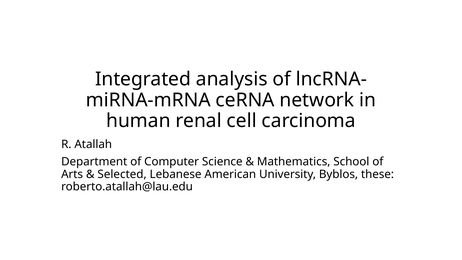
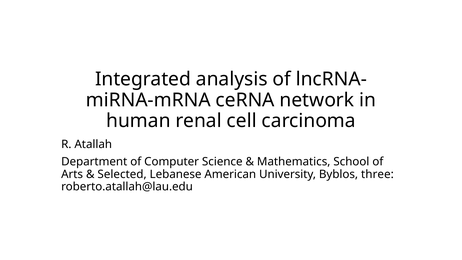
these: these -> three
